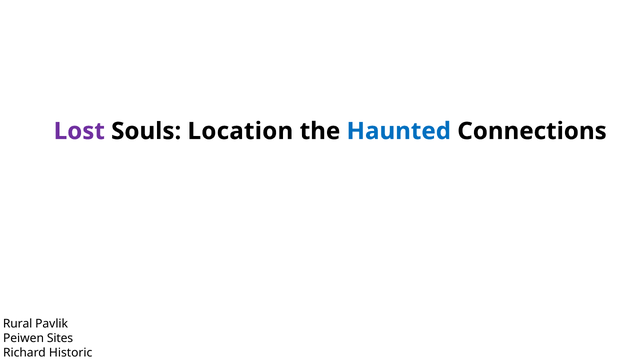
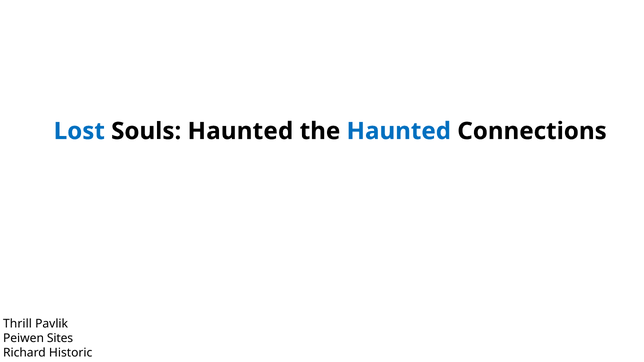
Lost colour: purple -> blue
Souls Location: Location -> Haunted
Rural: Rural -> Thrill
